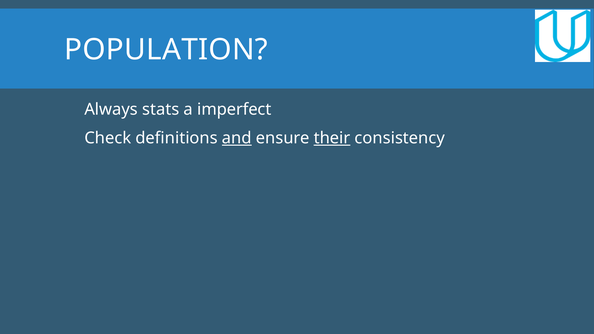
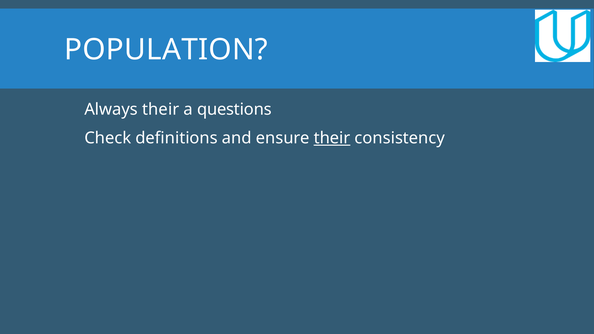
stats at (161, 109): stats -> their
imperfect: imperfect -> questions
and underline: present -> none
